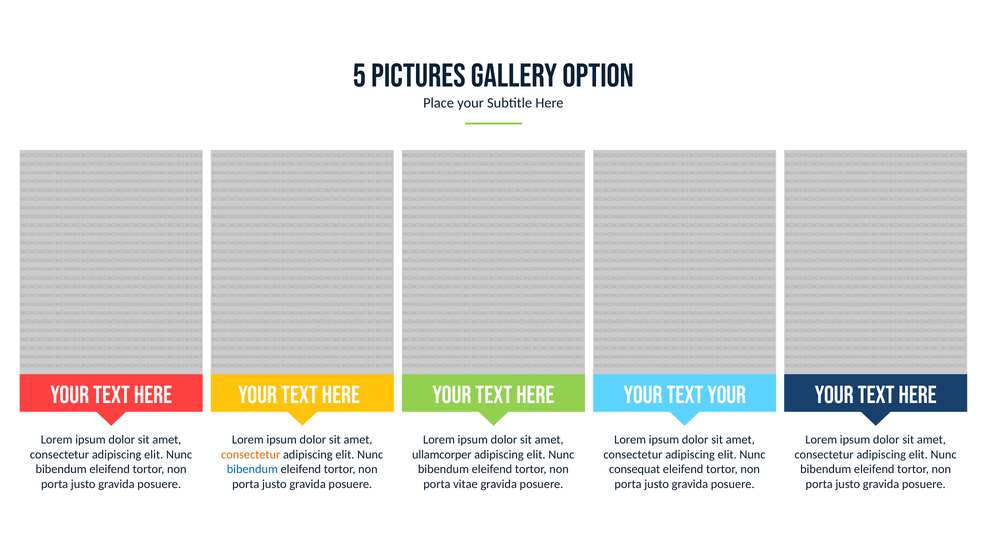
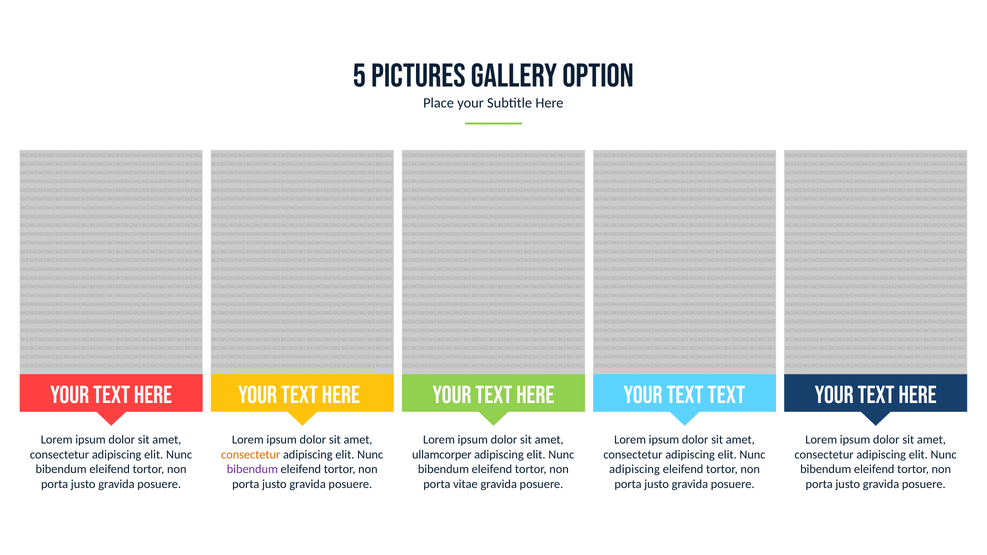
TEXT YOUR: YOUR -> TEXT
bibendum at (252, 469) colour: blue -> purple
consequat at (635, 469): consequat -> adipiscing
